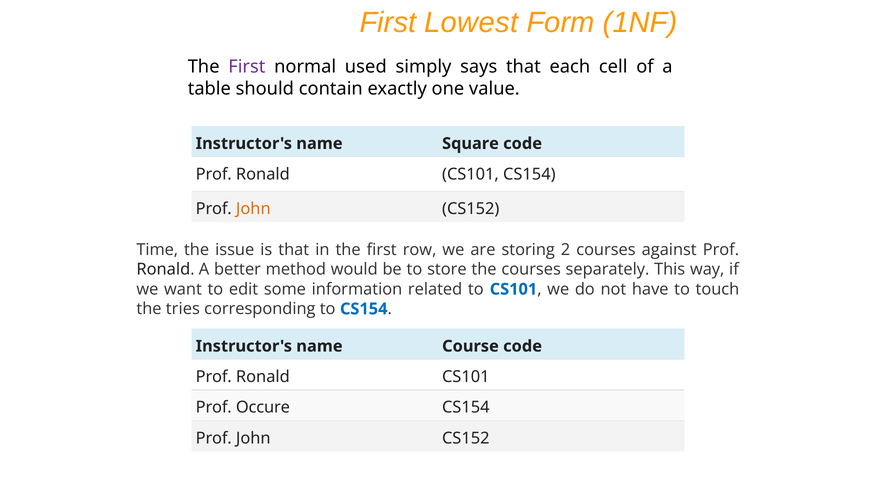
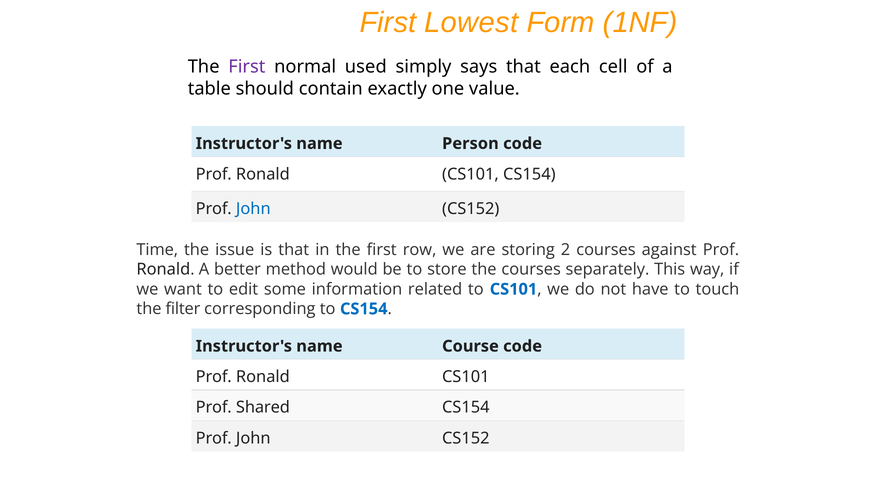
Square: Square -> Person
John at (253, 209) colour: orange -> blue
tries: tries -> filter
Occure: Occure -> Shared
